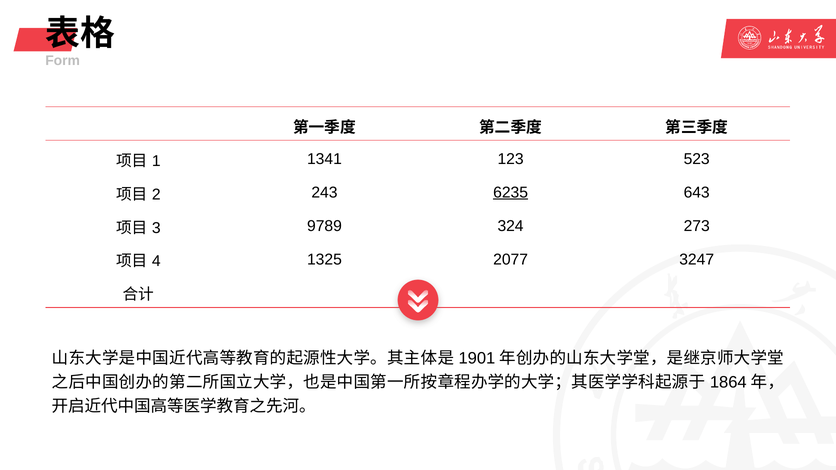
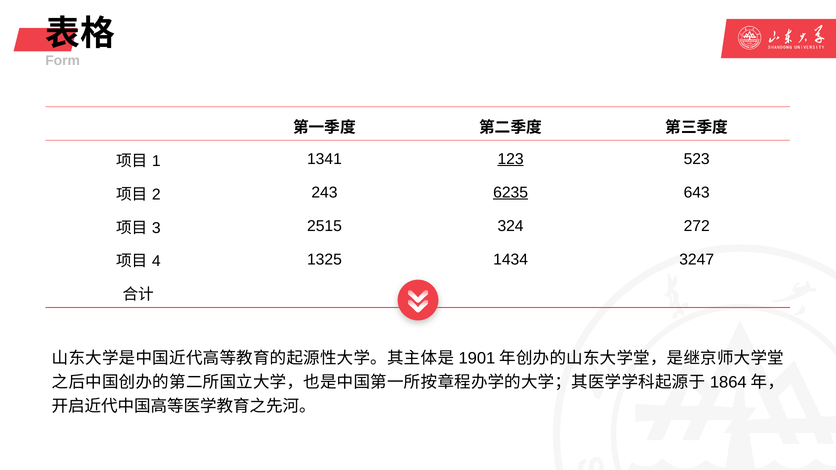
123 underline: none -> present
9789: 9789 -> 2515
273: 273 -> 272
2077: 2077 -> 1434
